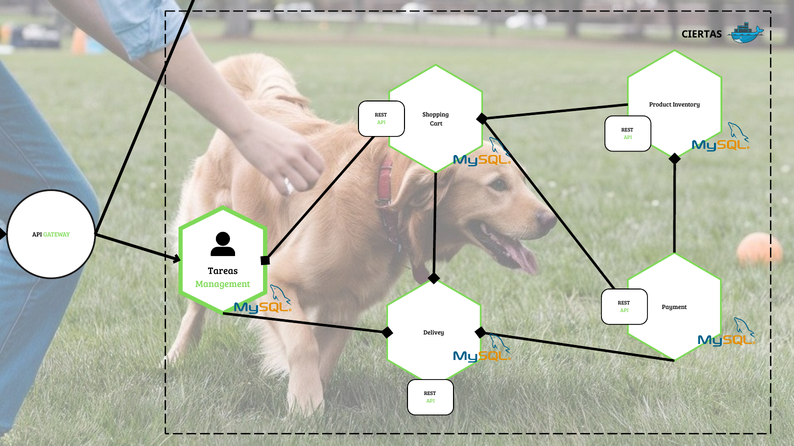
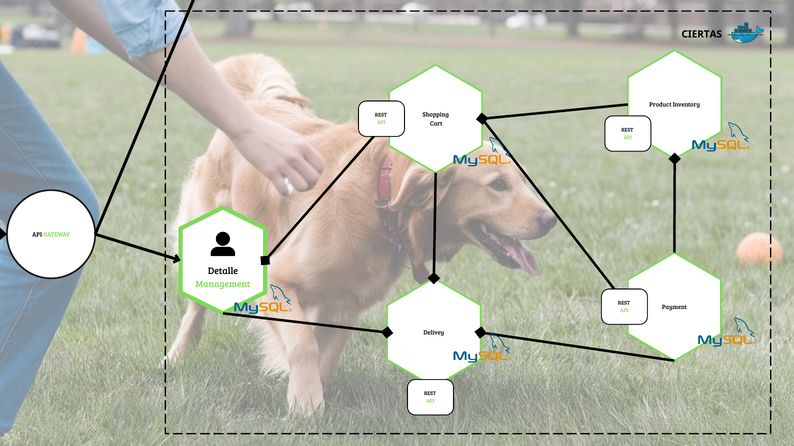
Tareas: Tareas -> Detalle
